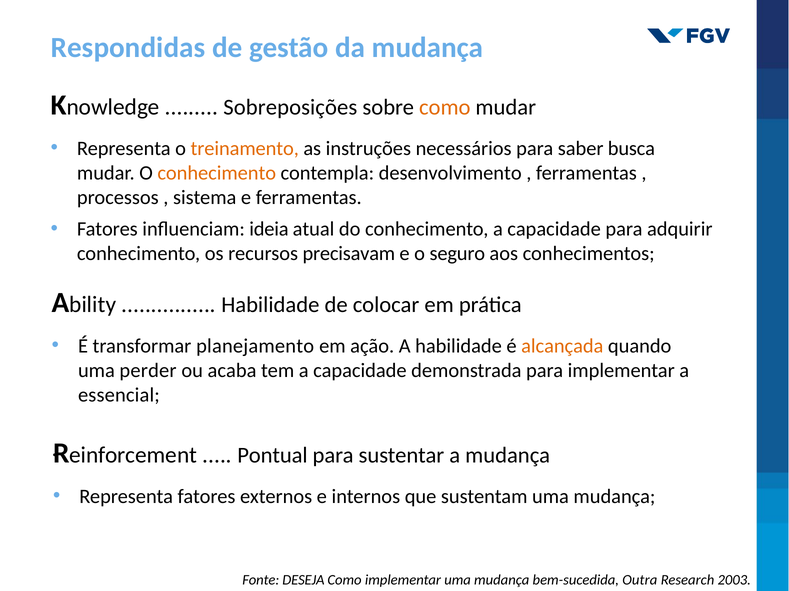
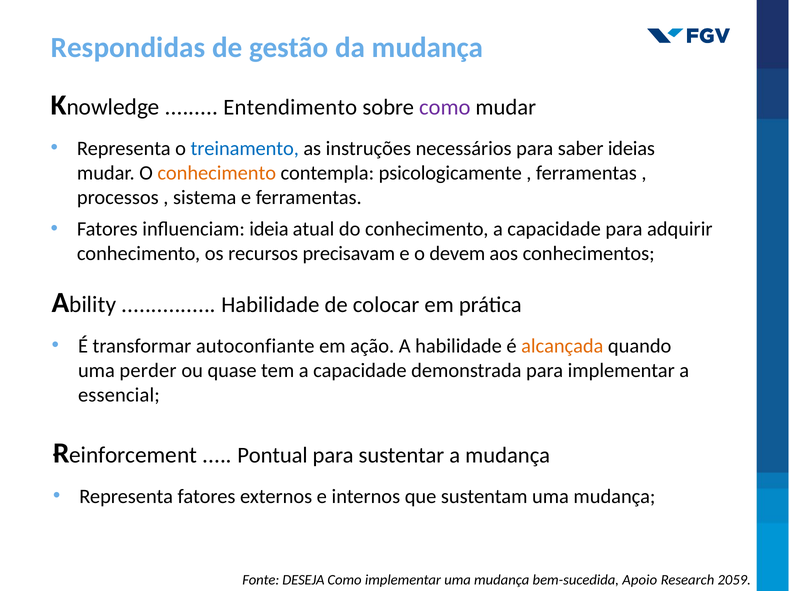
Sobreposições: Sobreposições -> Entendimento
como at (445, 107) colour: orange -> purple
treinamento colour: orange -> blue
busca: busca -> ideias
desenvolvimento: desenvolvimento -> psicologicamente
seguro: seguro -> devem
planejamento: planejamento -> autoconfiante
acaba: acaba -> quase
Outra: Outra -> Apoio
2003: 2003 -> 2059
